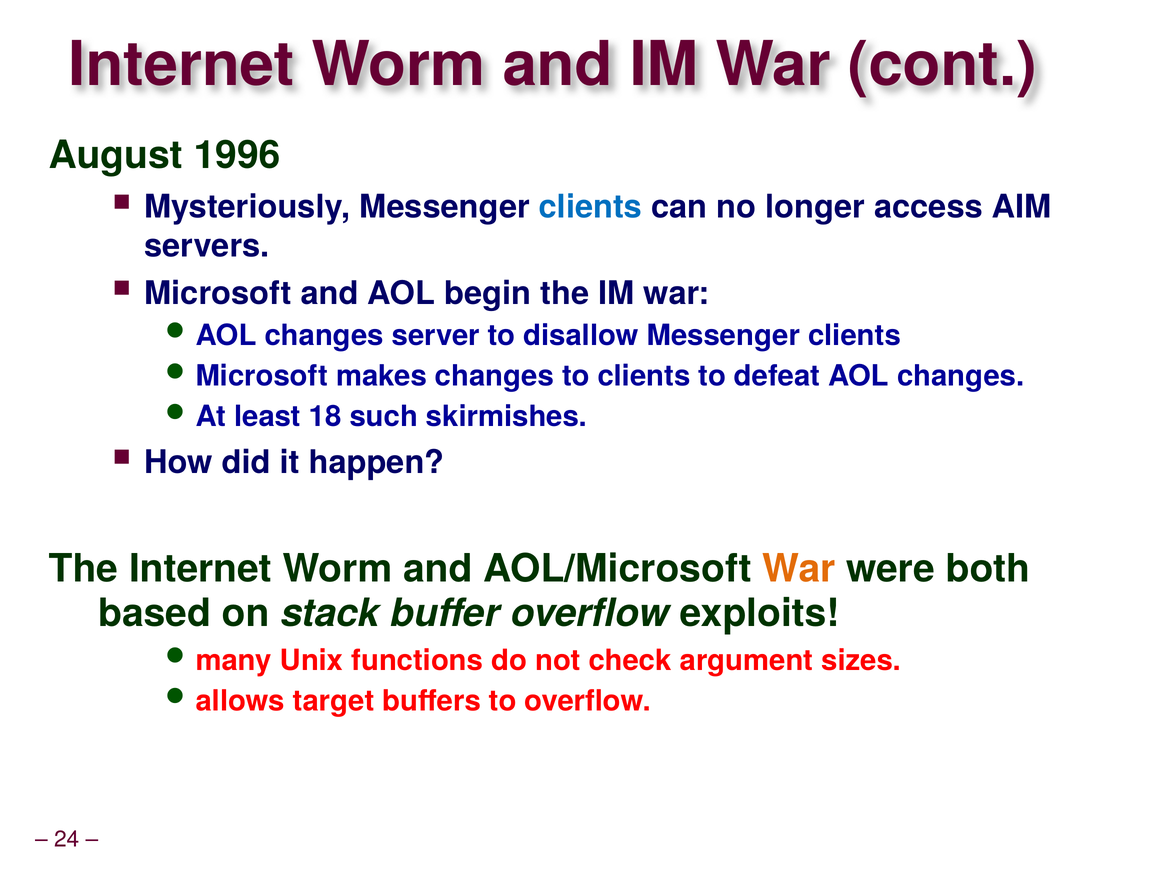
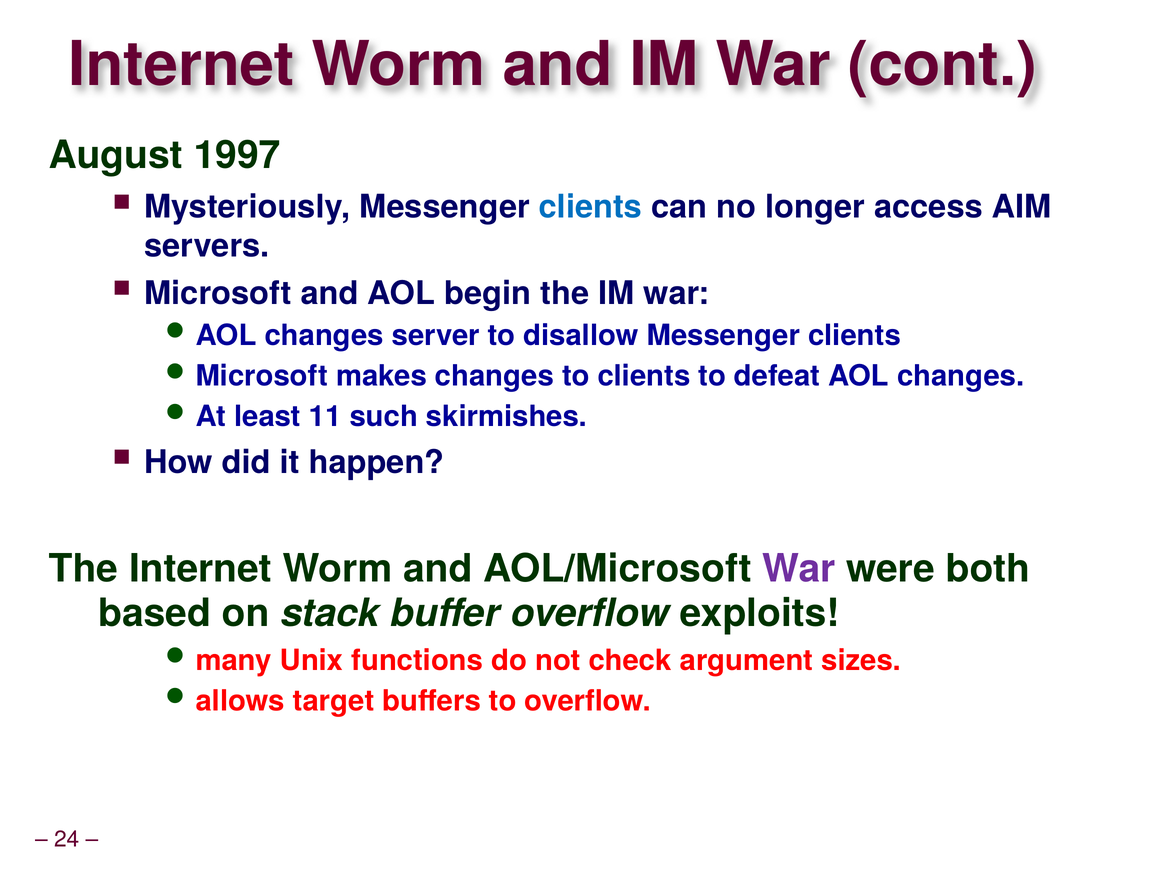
1996: 1996 -> 1997
18: 18 -> 11
War at (799, 569) colour: orange -> purple
